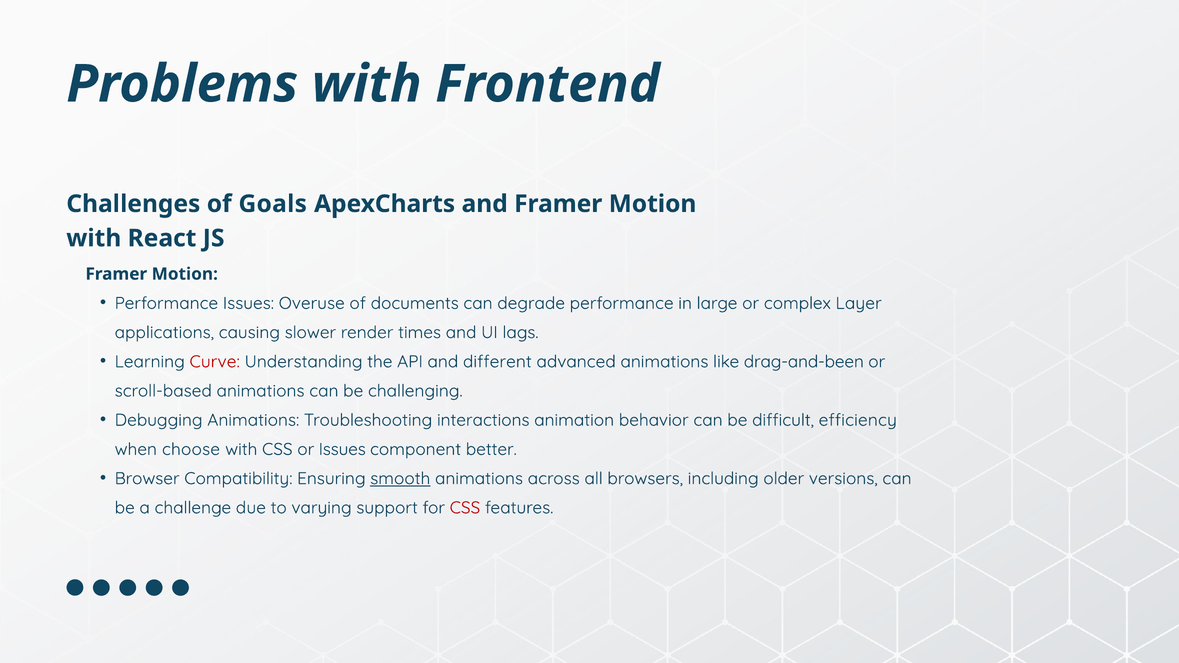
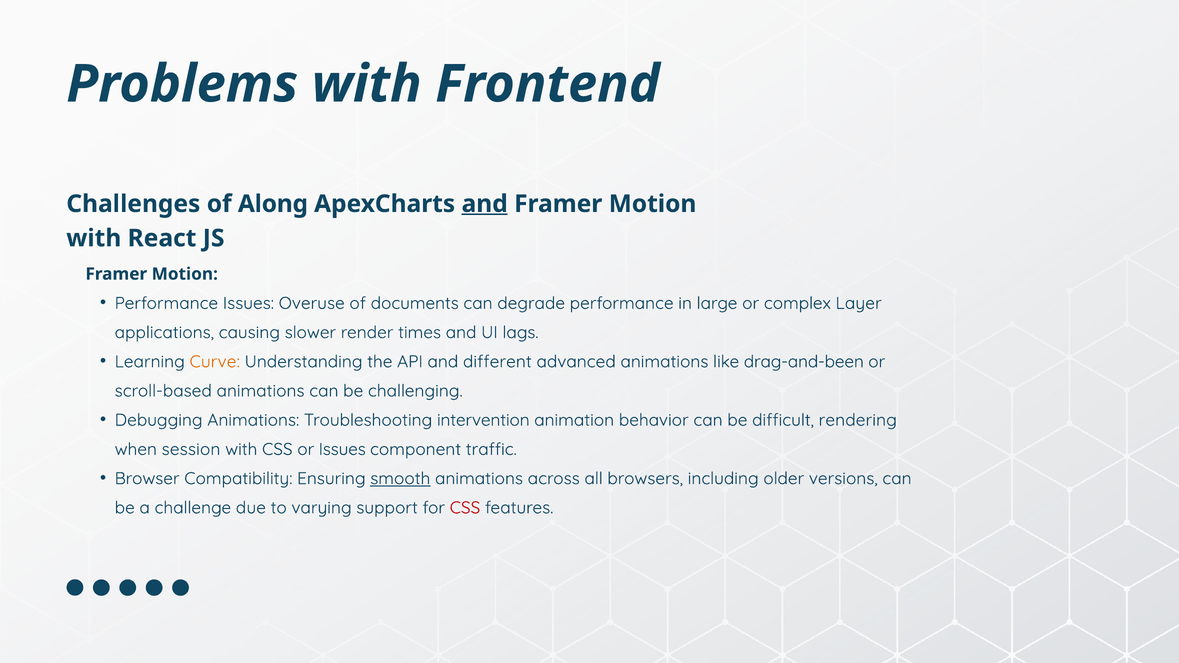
Goals: Goals -> Along
and at (485, 204) underline: none -> present
Curve colour: red -> orange
interactions: interactions -> intervention
efficiency: efficiency -> rendering
choose: choose -> session
better: better -> traffic
